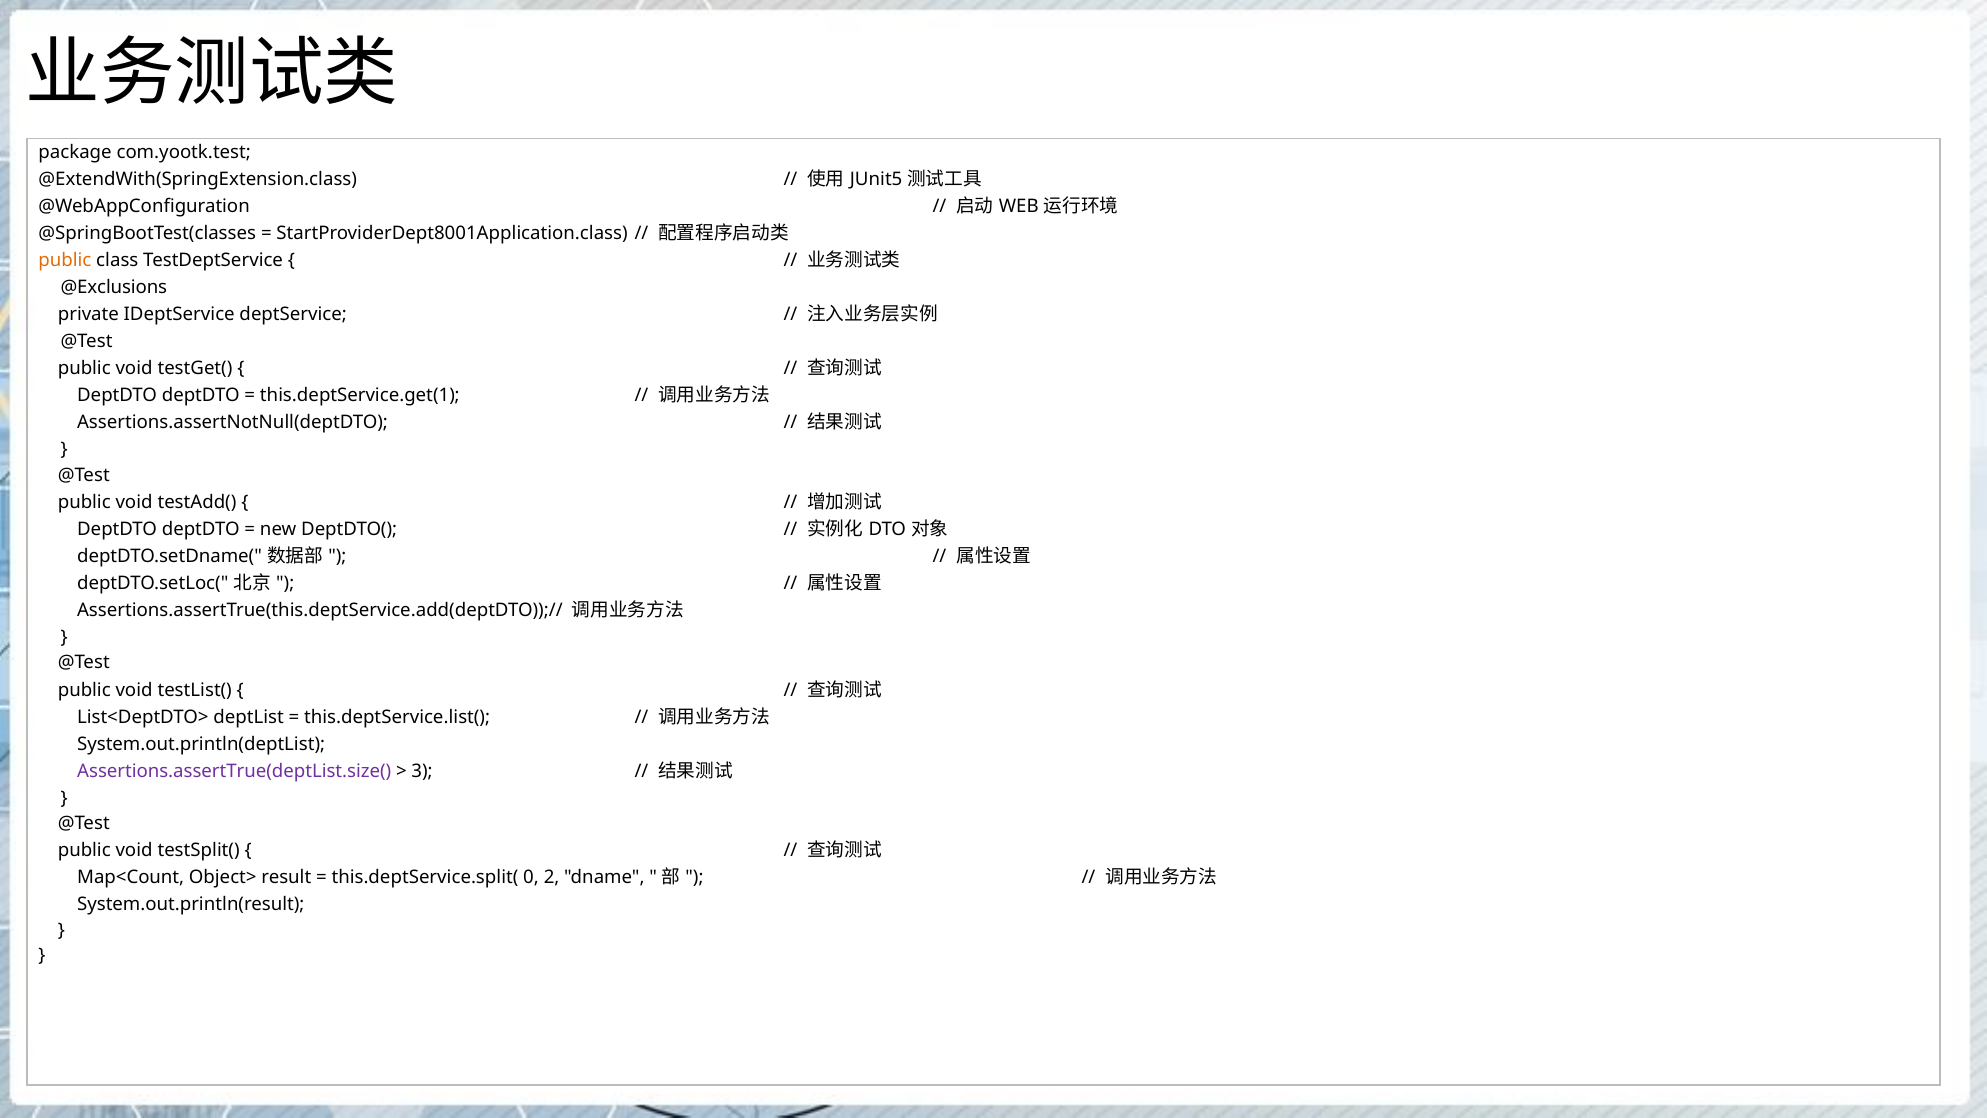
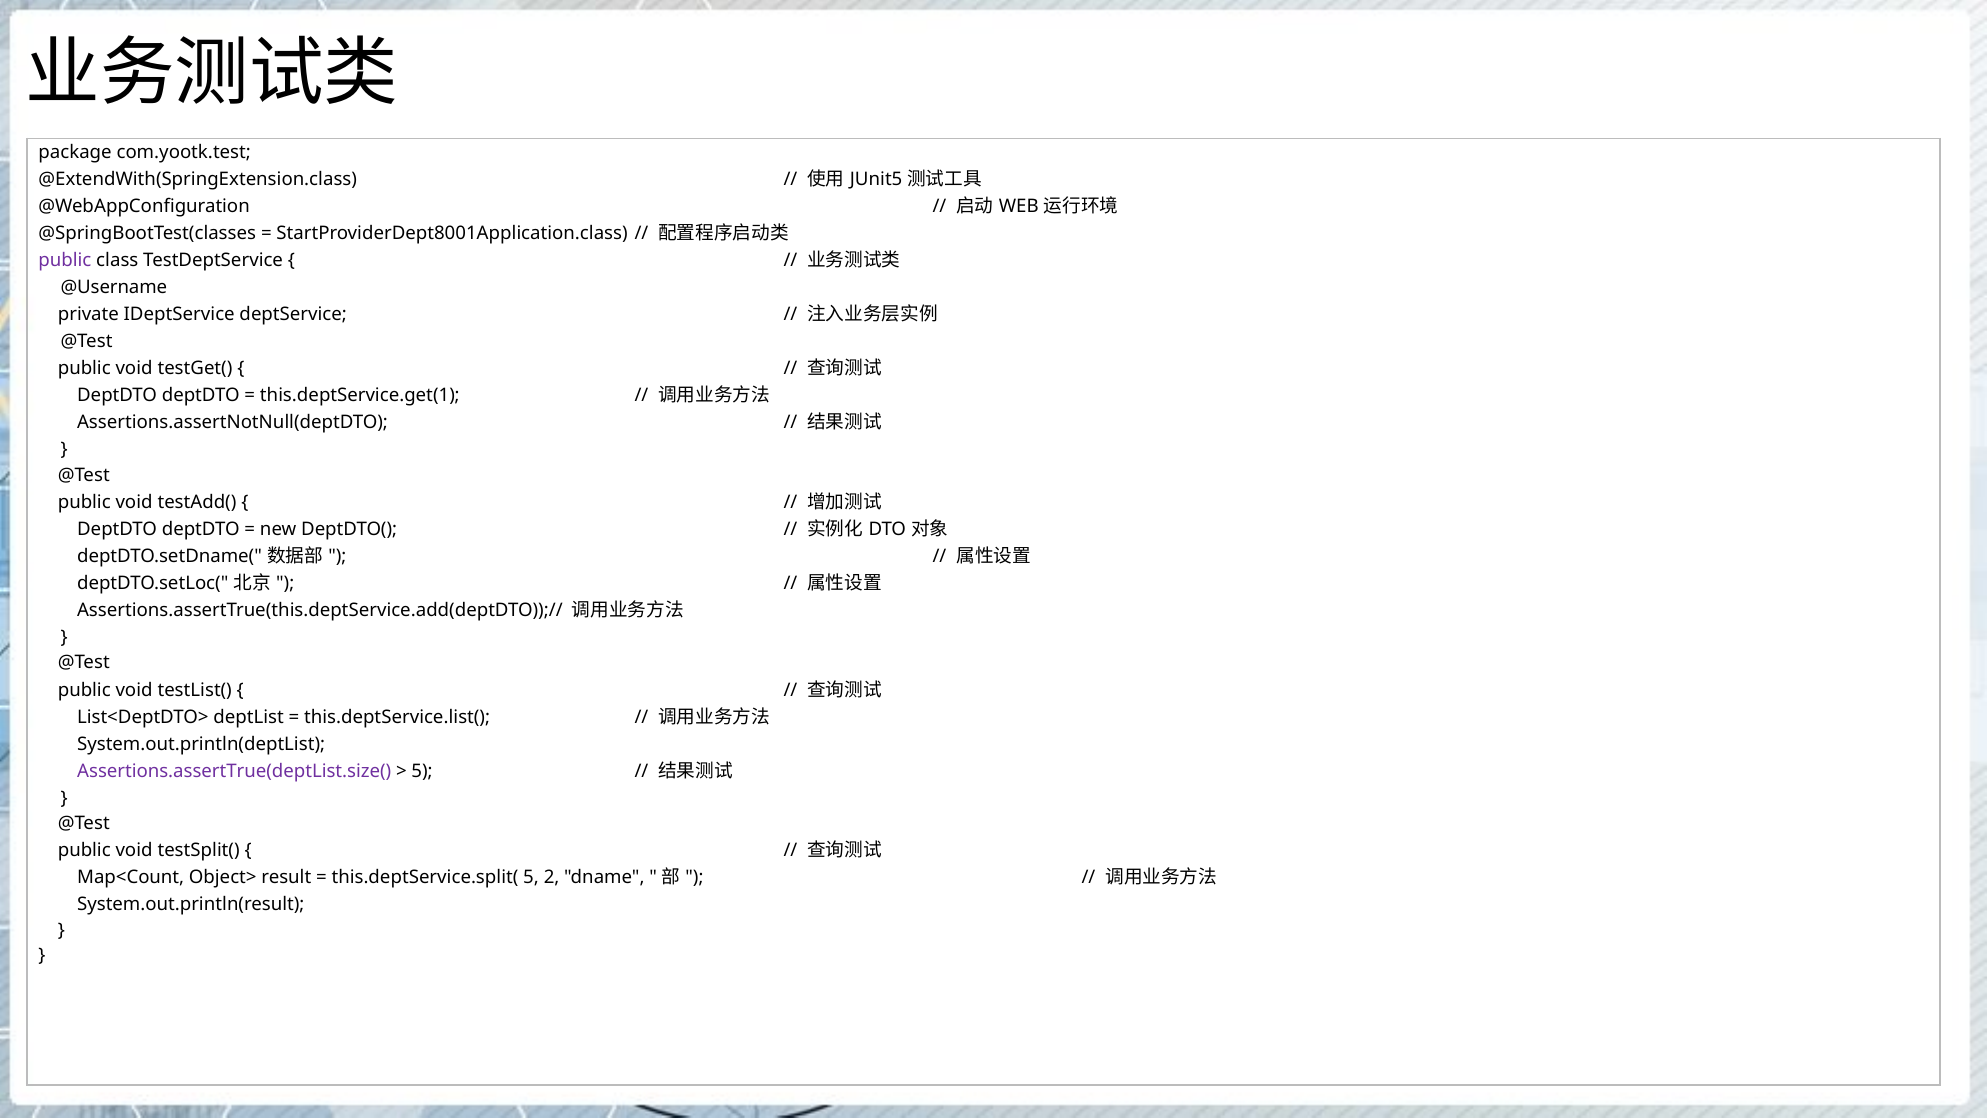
public at (65, 260) colour: orange -> purple
@Exclusions: @Exclusions -> @Username
3 at (422, 771): 3 -> 5
this.deptService.split( 0: 0 -> 5
